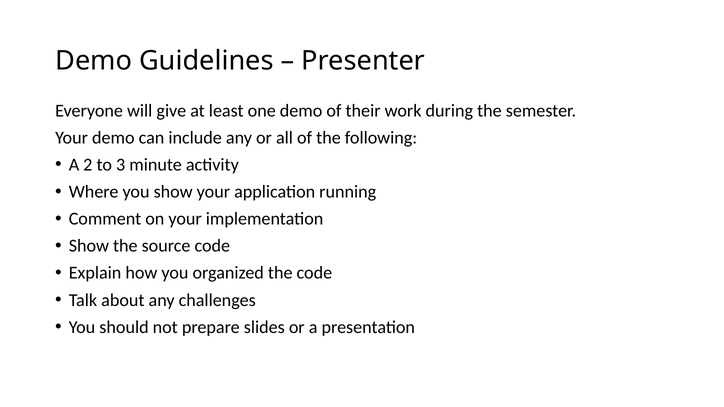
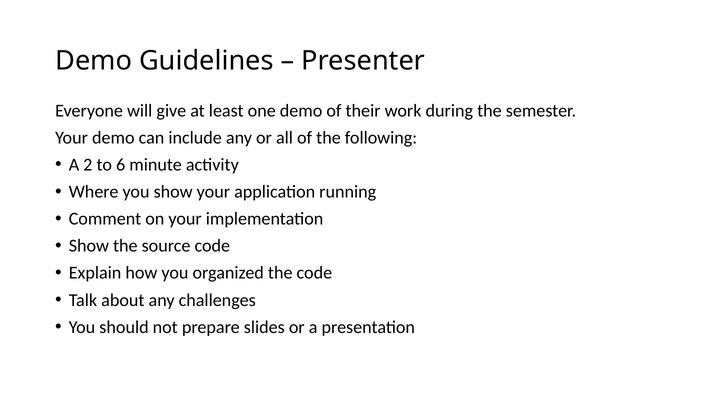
3: 3 -> 6
